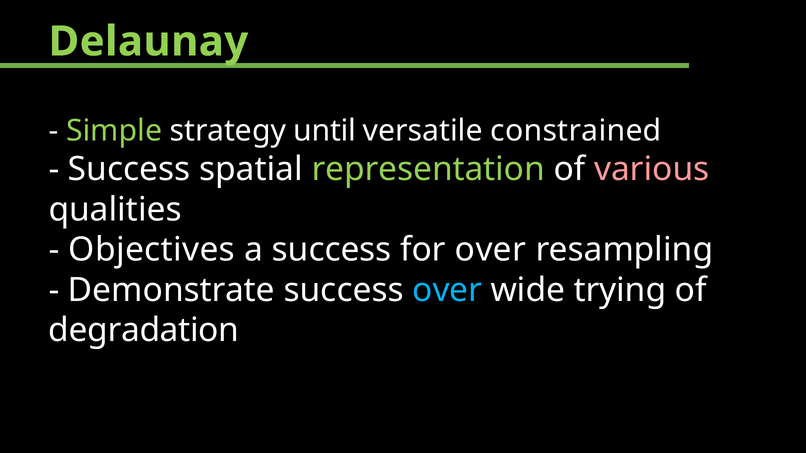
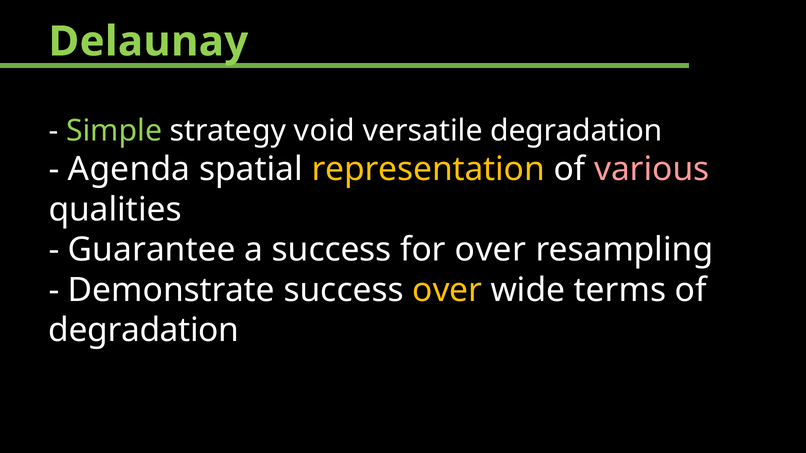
until: until -> void
versatile constrained: constrained -> degradation
Success at (129, 169): Success -> Agenda
representation colour: light green -> yellow
Objectives: Objectives -> Guarantee
over at (447, 290) colour: light blue -> yellow
trying: trying -> terms
